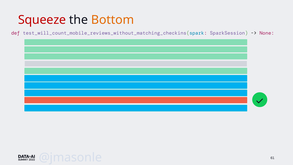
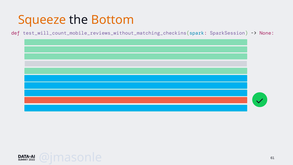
Squeeze colour: red -> orange
